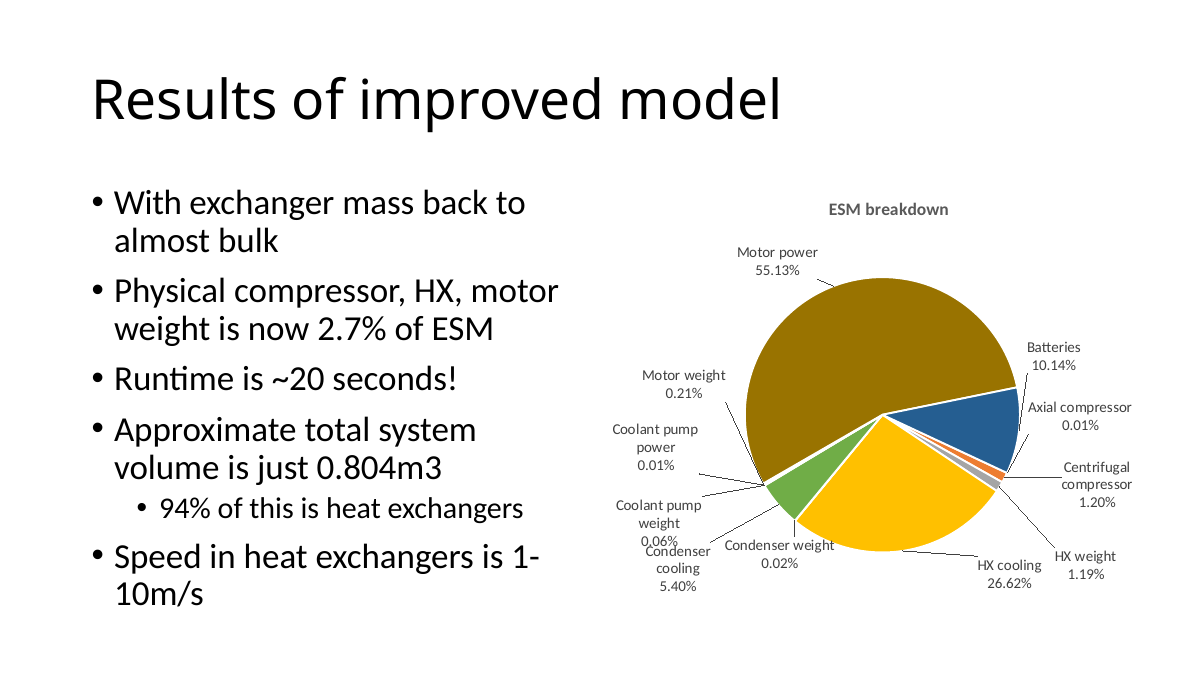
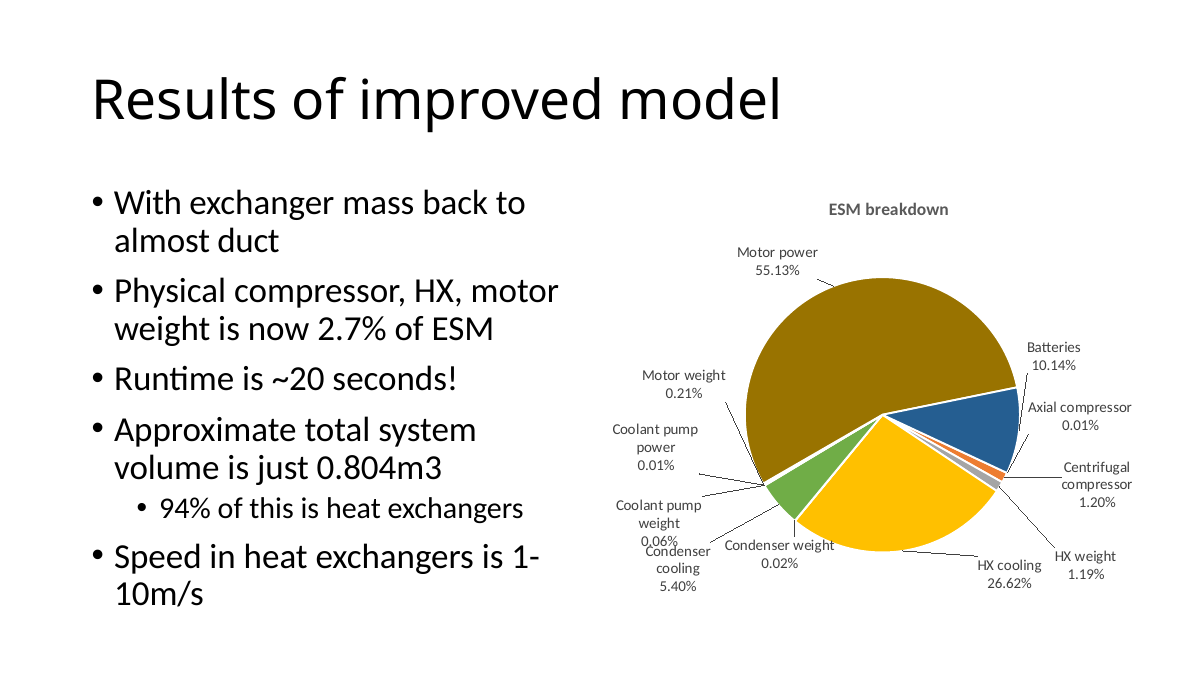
bulk: bulk -> duct
